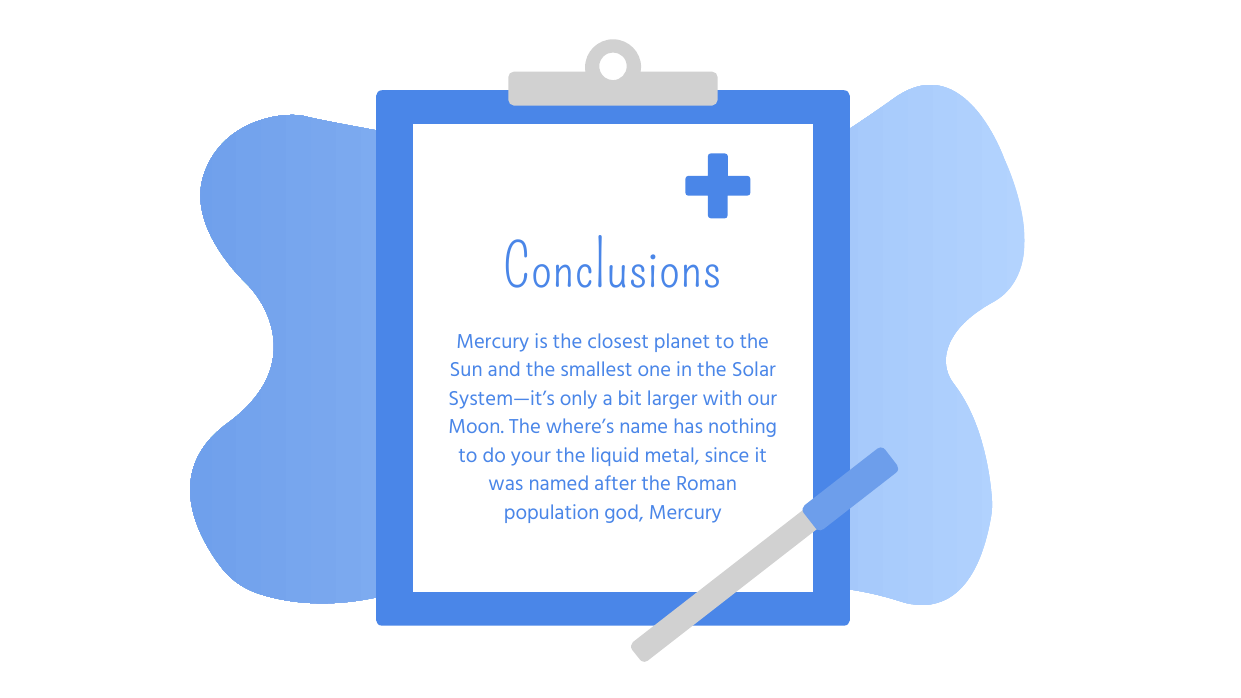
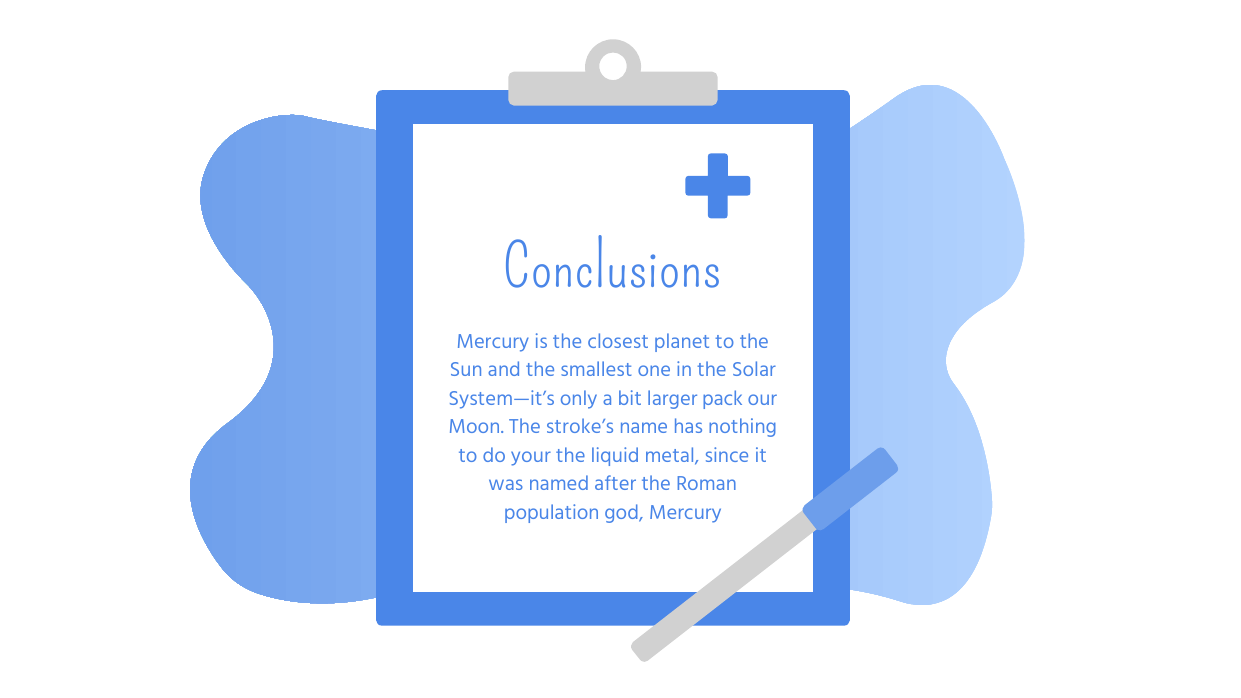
with: with -> pack
where’s: where’s -> stroke’s
